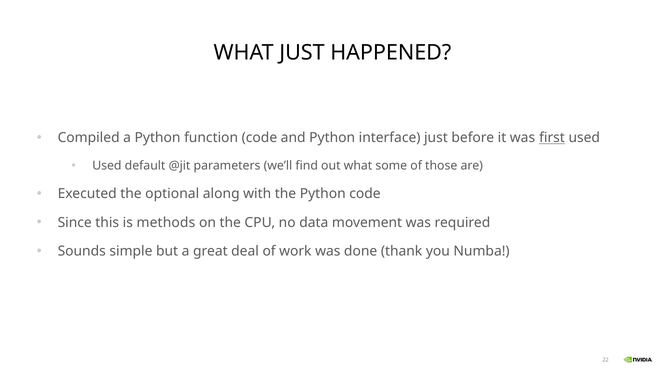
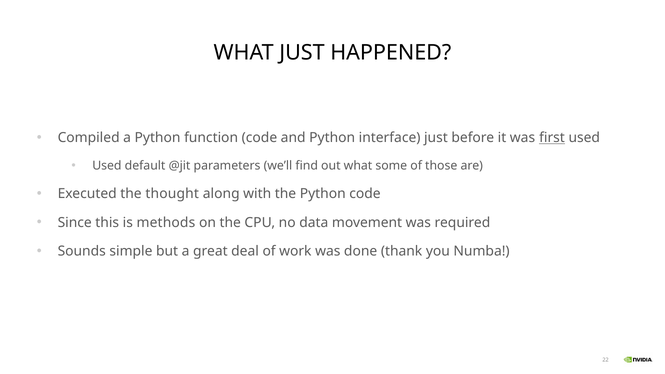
optional: optional -> thought
